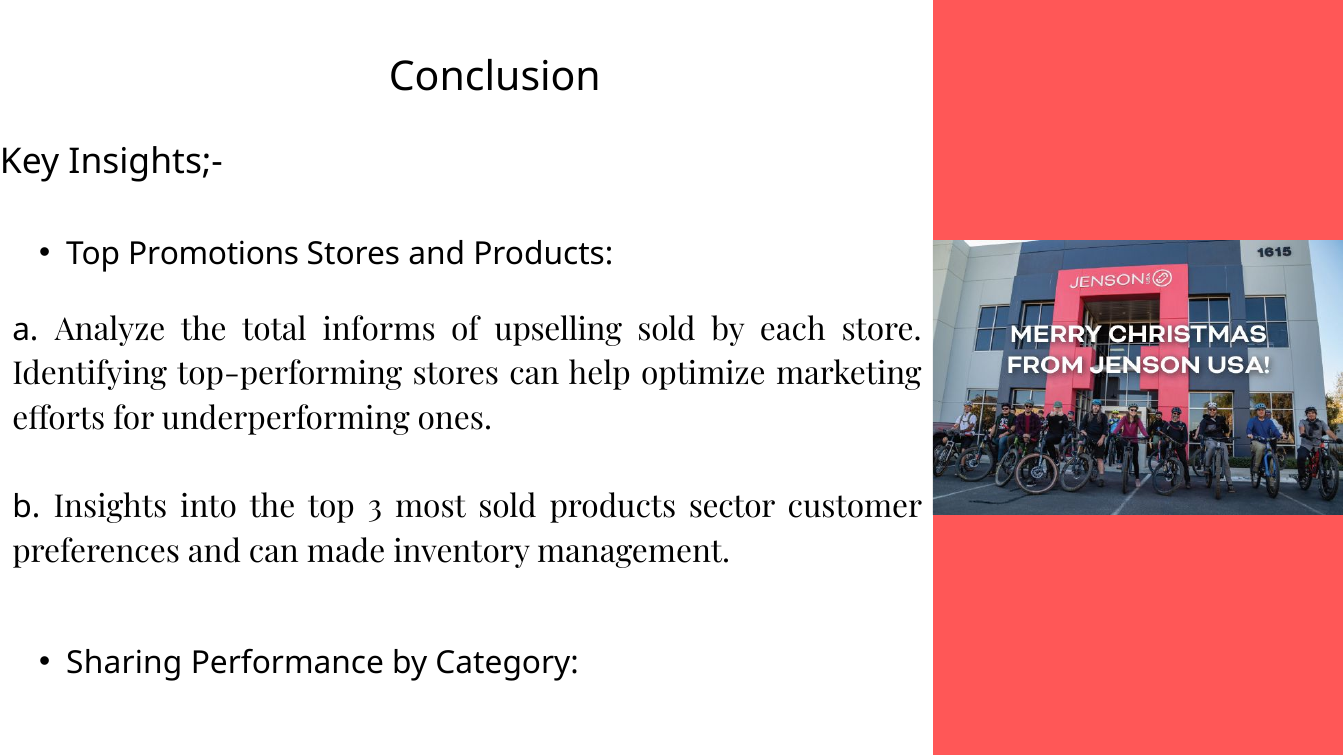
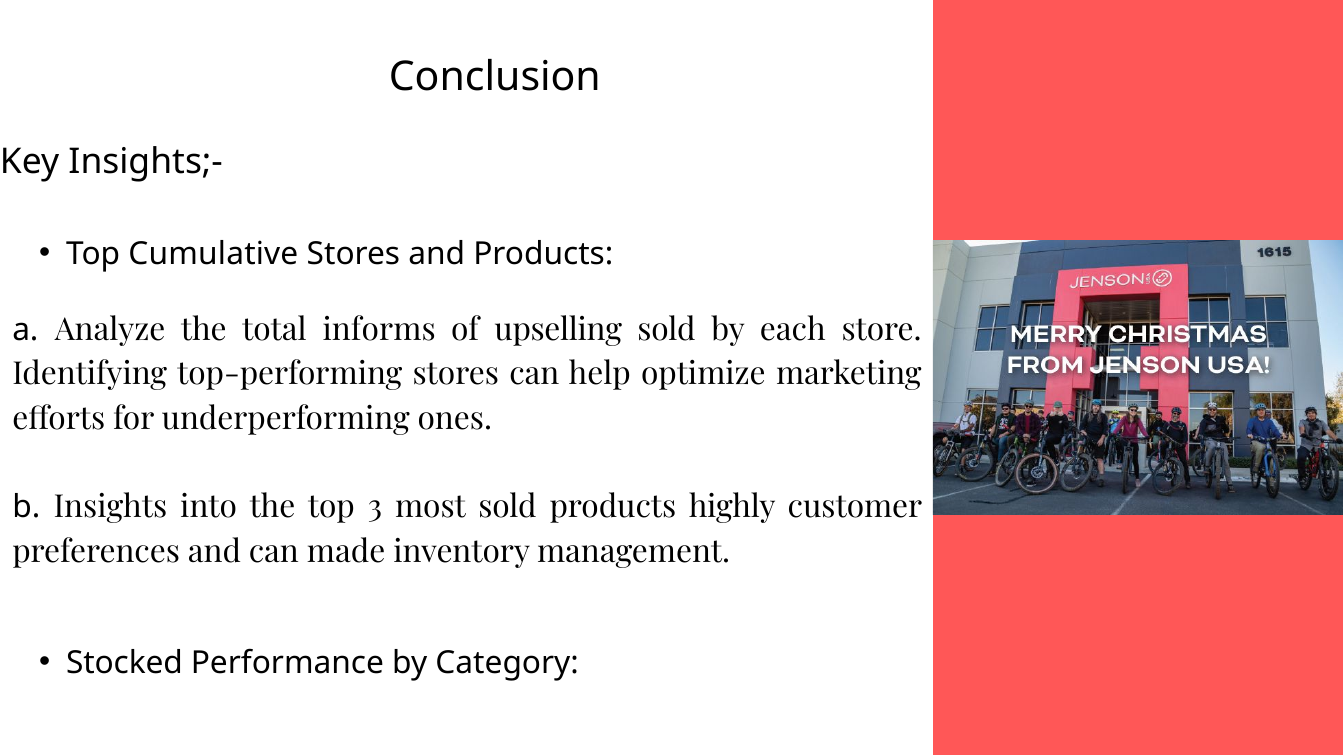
Promotions: Promotions -> Cumulative
sector: sector -> highly
Sharing: Sharing -> Stocked
